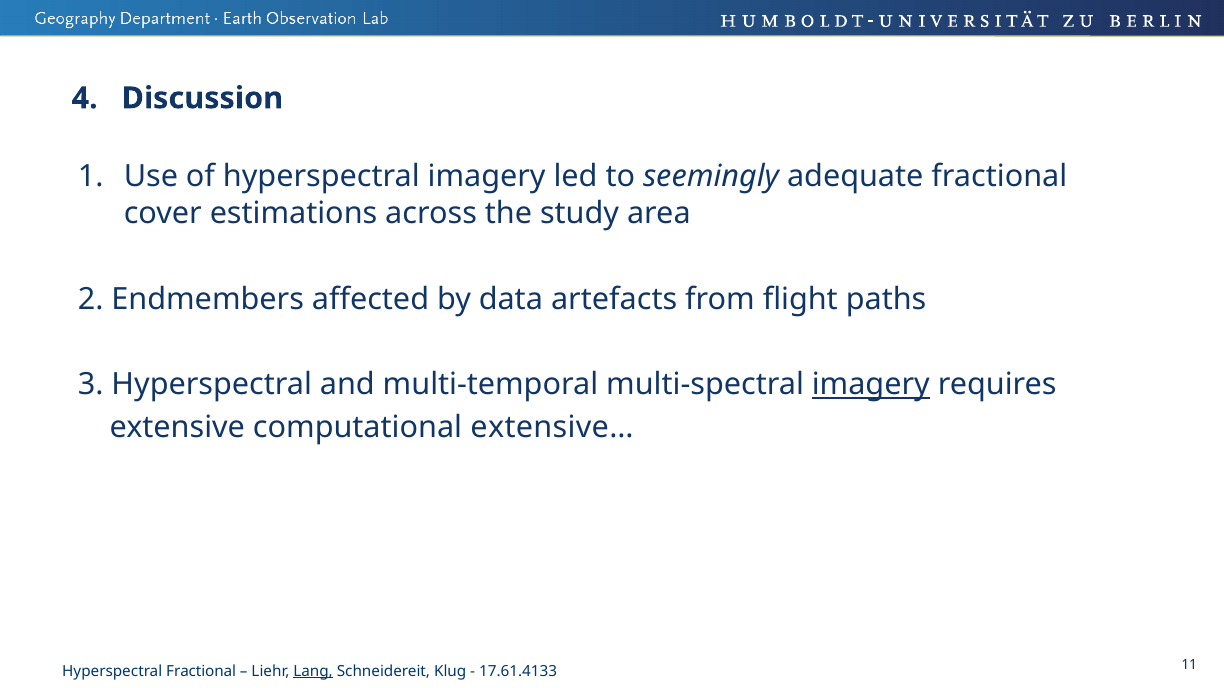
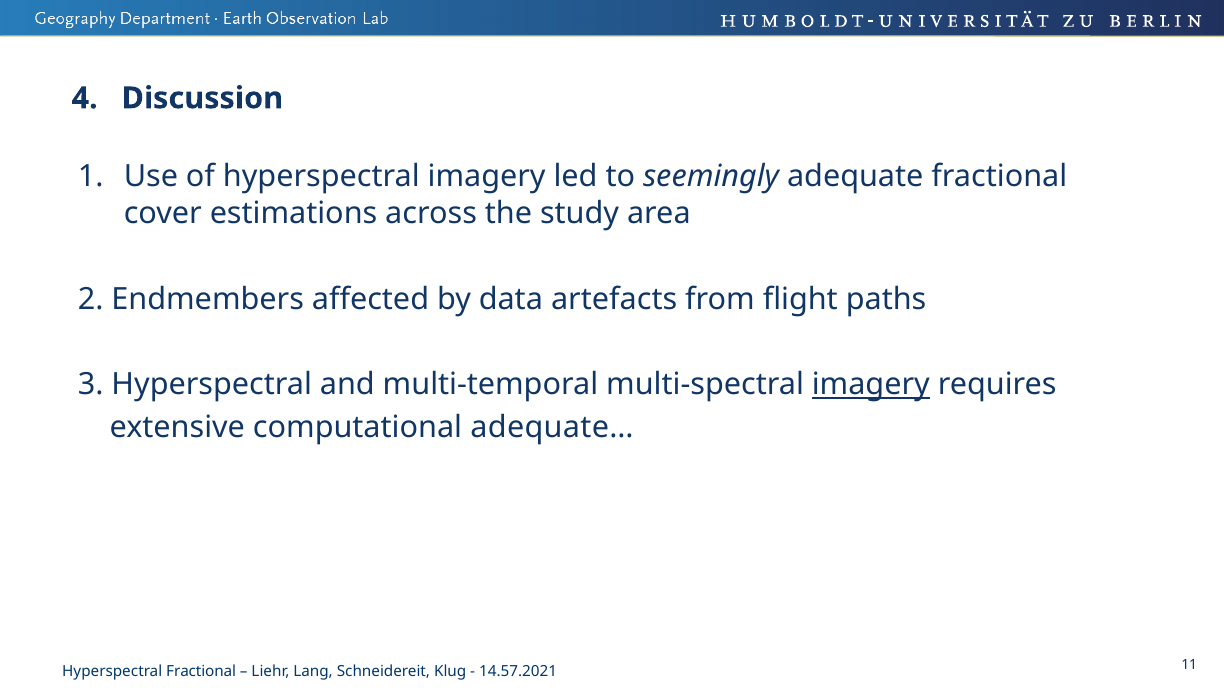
extensive…: extensive… -> adequate…
Lang underline: present -> none
17.61.4133: 17.61.4133 -> 14.57.2021
